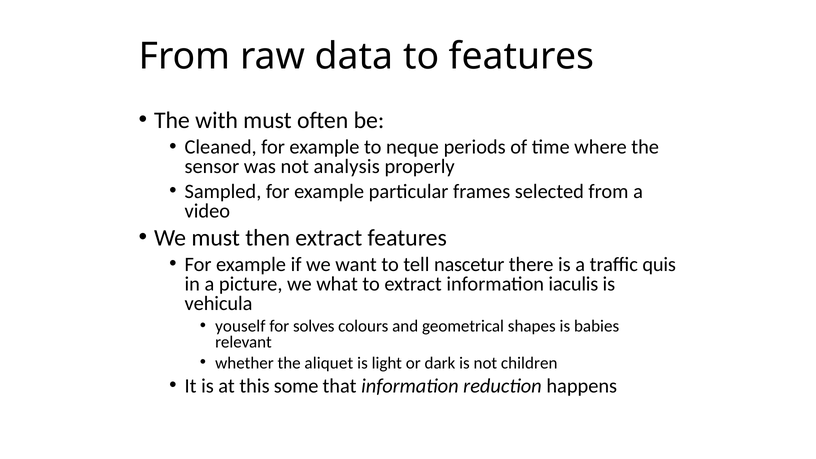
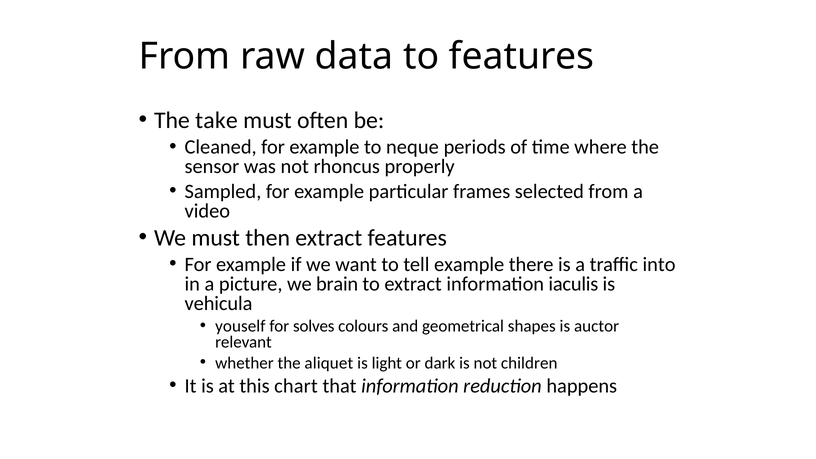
with: with -> take
analysis: analysis -> rhoncus
tell nascetur: nascetur -> example
quis: quis -> into
what: what -> brain
babies: babies -> auctor
some: some -> chart
